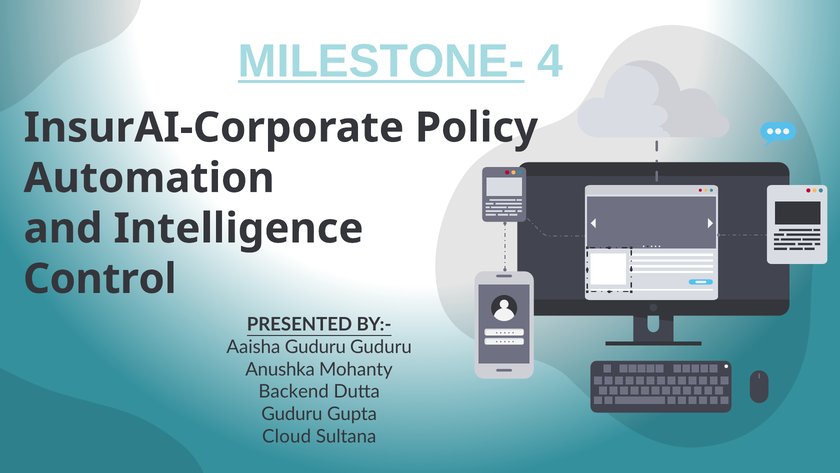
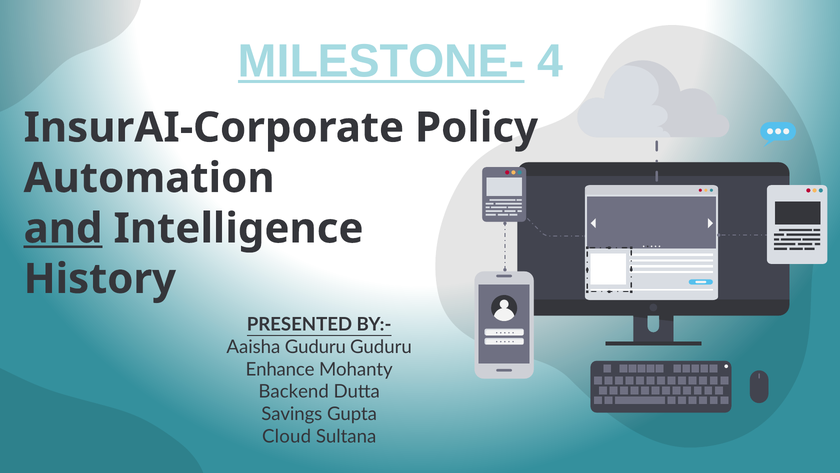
and underline: none -> present
Control: Control -> History
Anushka: Anushka -> Enhance
Guduru at (292, 414): Guduru -> Savings
